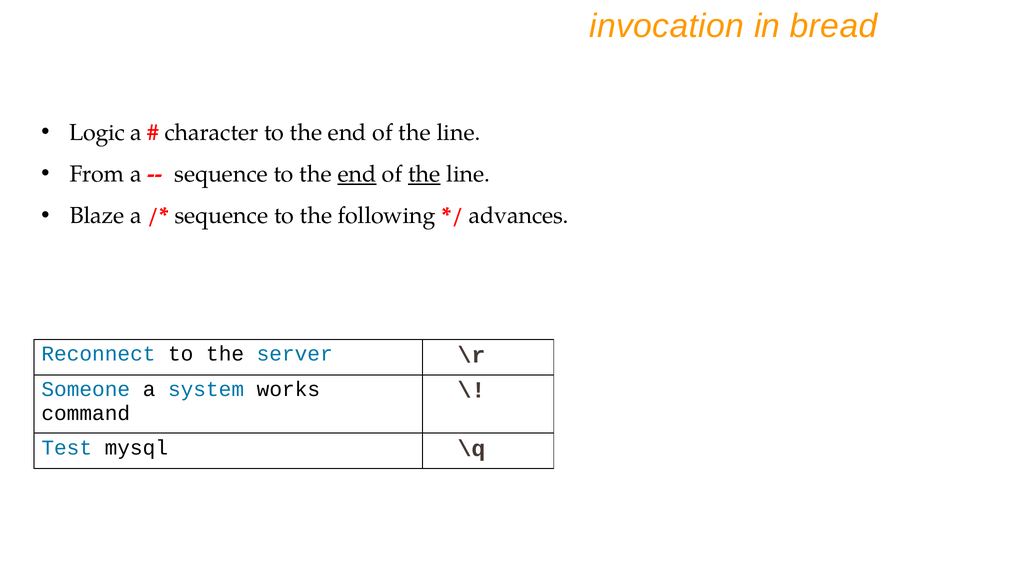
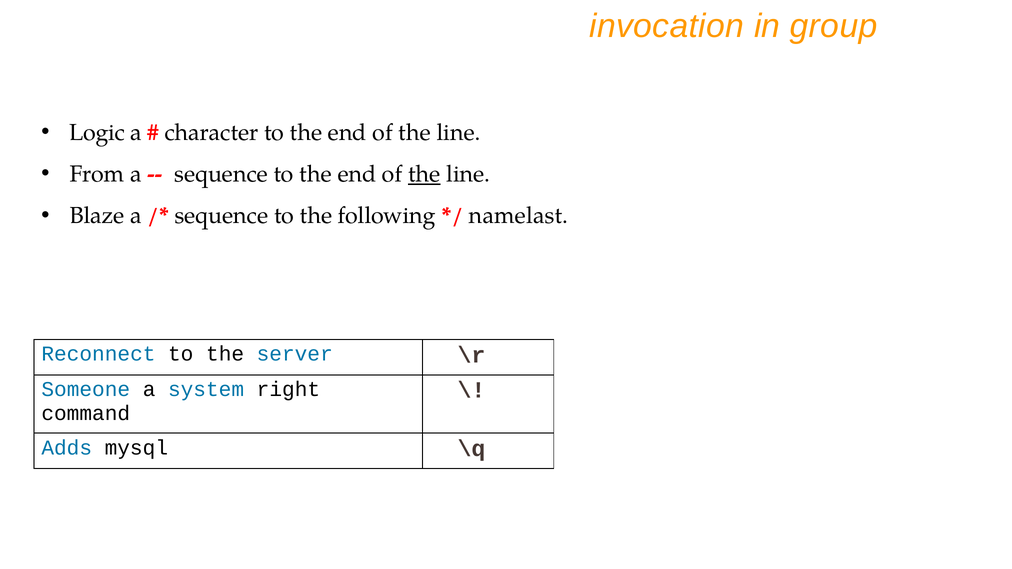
bread: bread -> group
end at (357, 174) underline: present -> none
advances: advances -> namelast
works: works -> right
Test: Test -> Adds
